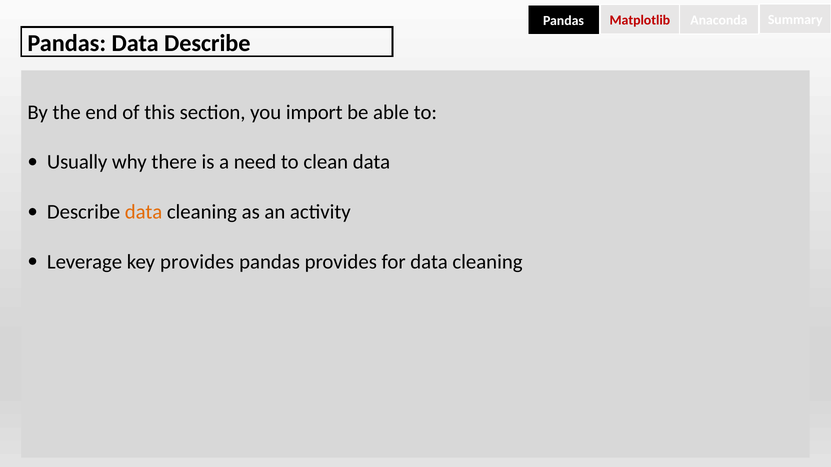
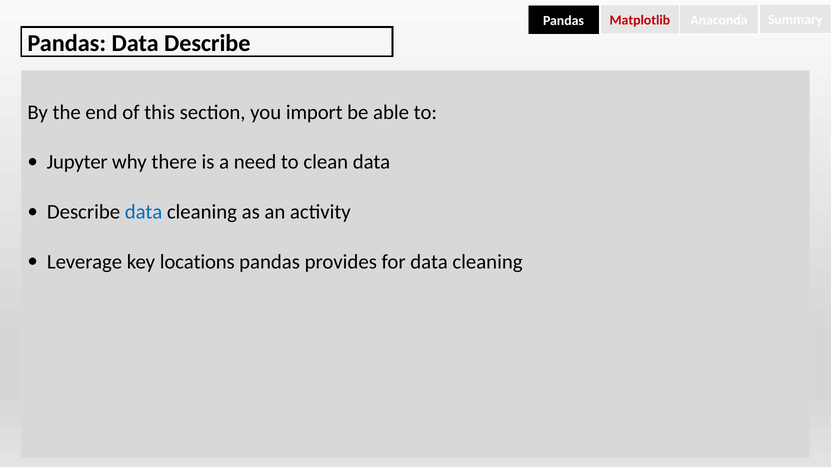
Usually: Usually -> Jupyter
data at (144, 212) colour: orange -> blue
key provides: provides -> locations
